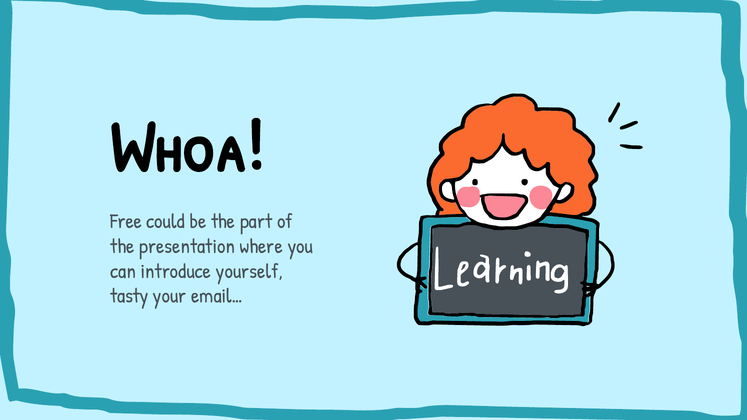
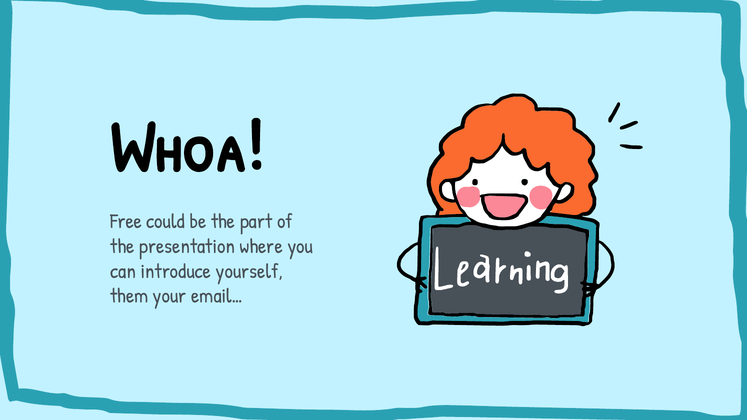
tasty: tasty -> them
